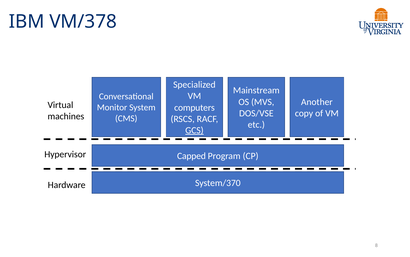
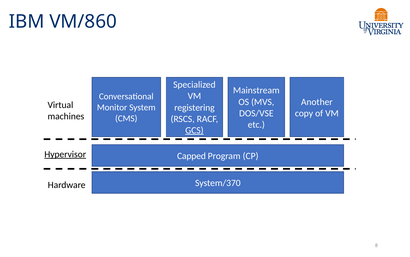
VM/378: VM/378 -> VM/860
computers: computers -> registering
Hypervisor underline: none -> present
